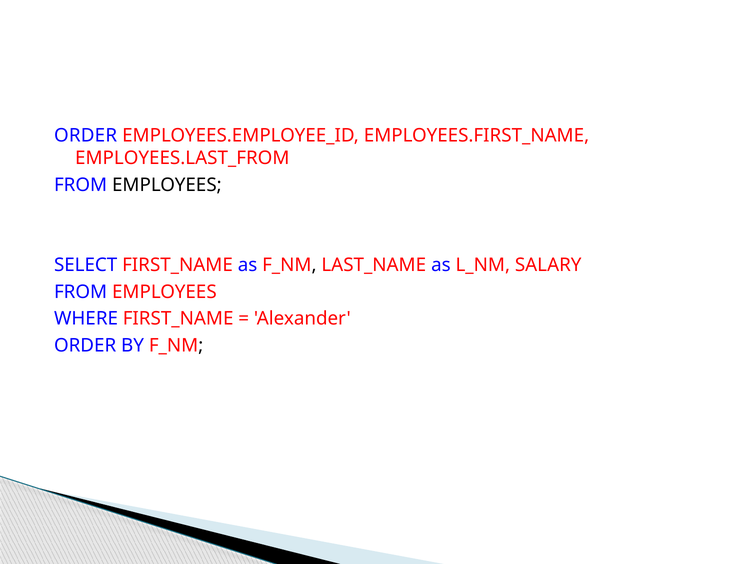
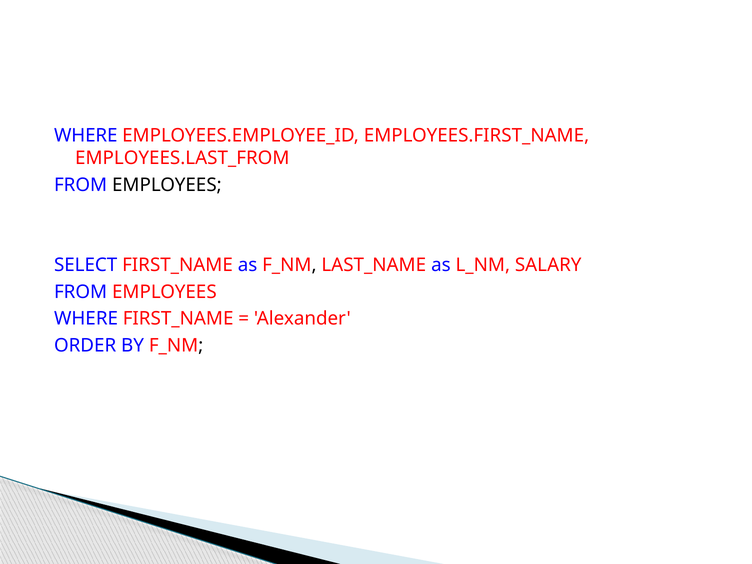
ORDER at (86, 136): ORDER -> WHERE
